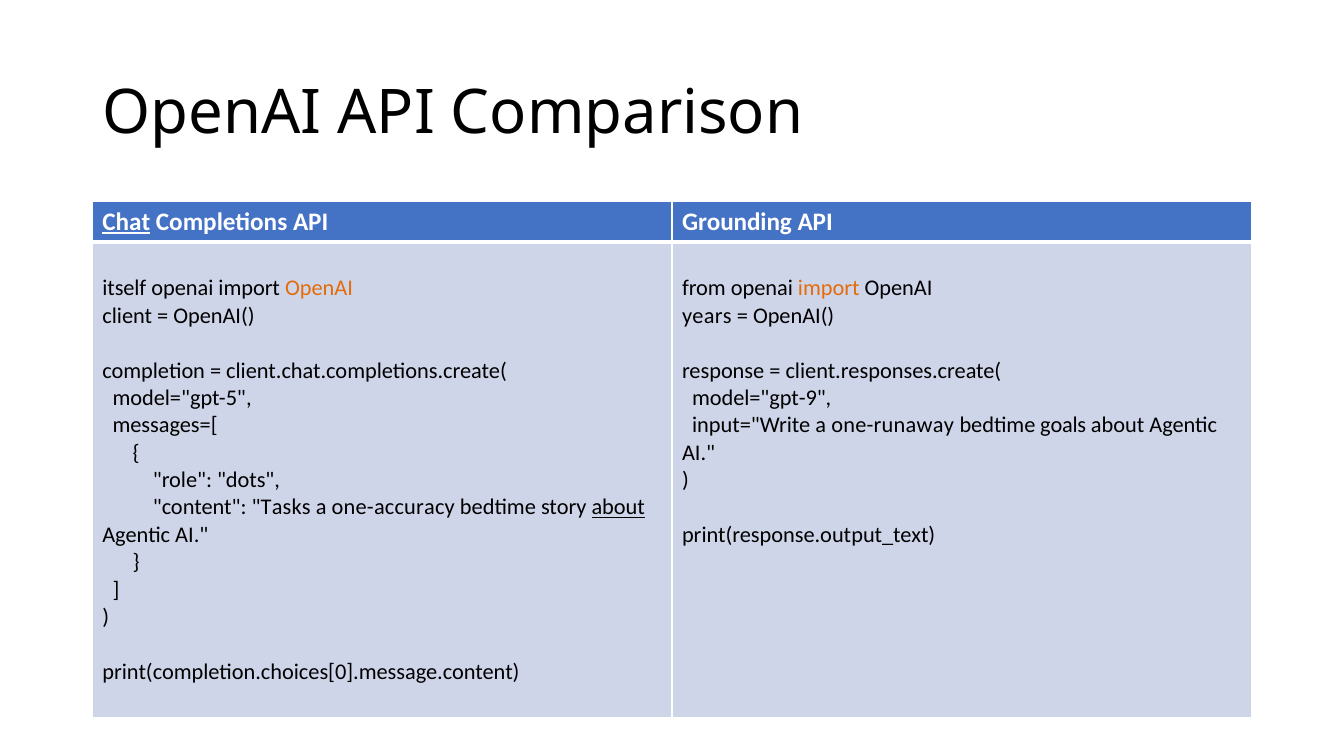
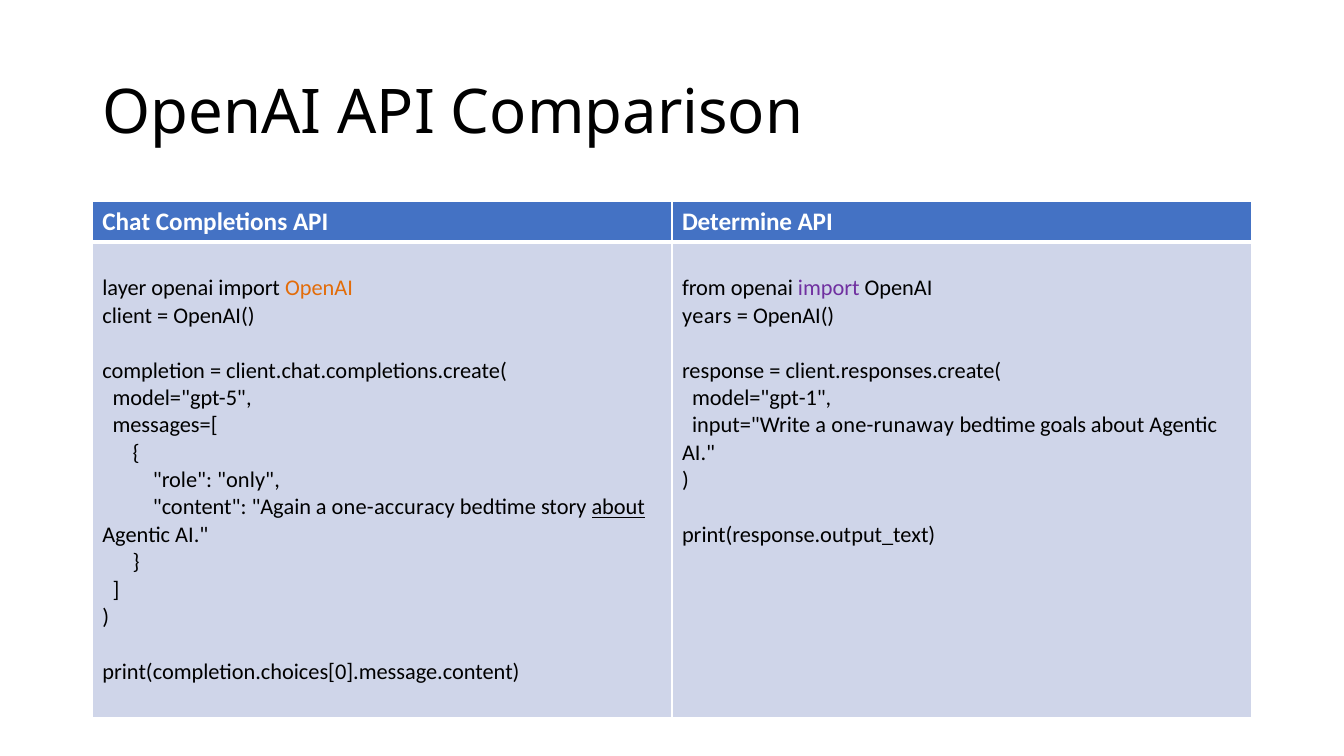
Chat underline: present -> none
Grounding: Grounding -> Determine
itself: itself -> layer
import at (829, 289) colour: orange -> purple
model="gpt-9: model="gpt-9 -> model="gpt-1
dots: dots -> only
Tasks: Tasks -> Again
